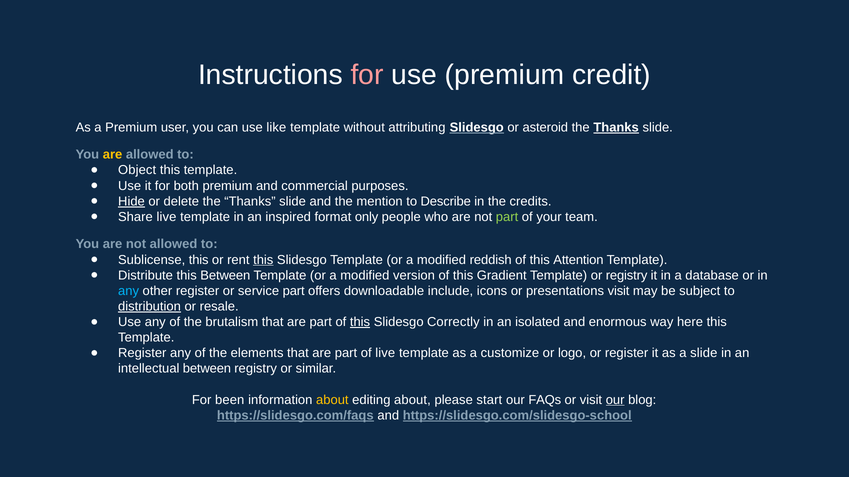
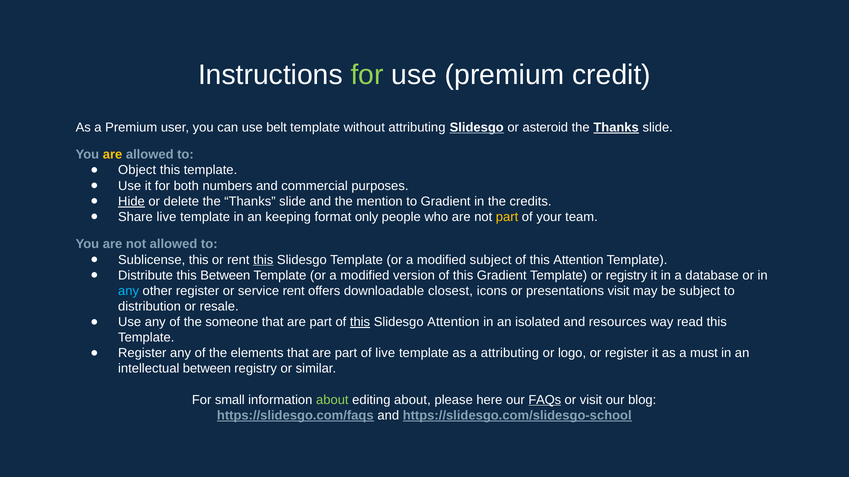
for at (367, 75) colour: pink -> light green
like: like -> belt
both premium: premium -> numbers
to Describe: Describe -> Gradient
inspired: inspired -> keeping
part at (507, 217) colour: light green -> yellow
modified reddish: reddish -> subject
service part: part -> rent
include: include -> closest
distribution underline: present -> none
brutalism: brutalism -> someone
Slidesgo Correctly: Correctly -> Attention
enormous: enormous -> resources
here: here -> read
a customize: customize -> attributing
a slide: slide -> must
been: been -> small
about at (332, 400) colour: yellow -> light green
start: start -> here
FAQs underline: none -> present
our at (615, 400) underline: present -> none
